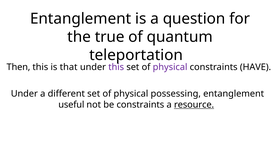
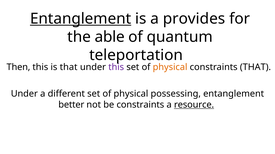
Entanglement at (81, 19) underline: none -> present
question: question -> provides
true: true -> able
physical at (170, 67) colour: purple -> orange
constraints HAVE: HAVE -> THAT
useful: useful -> better
